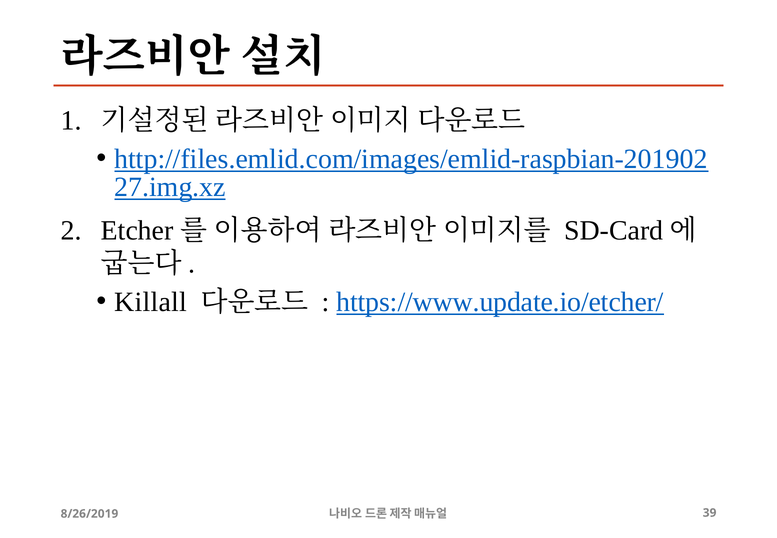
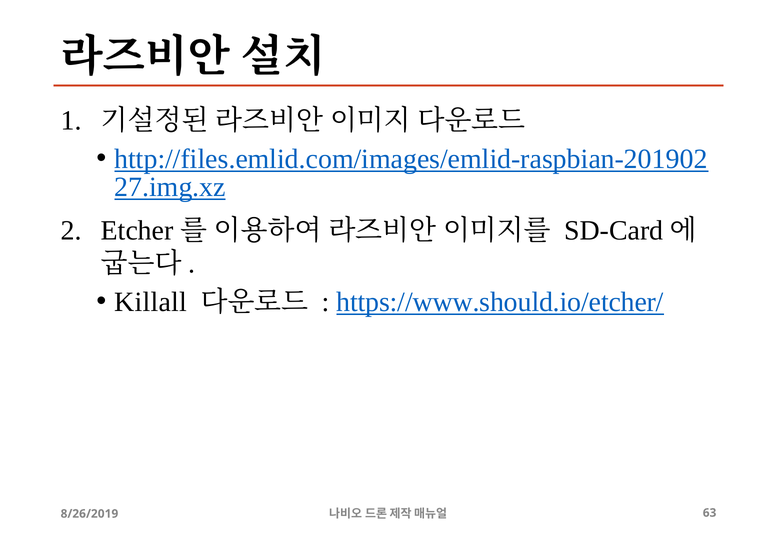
https://www.update.io/etcher/: https://www.update.io/etcher/ -> https://www.should.io/etcher/
39: 39 -> 63
